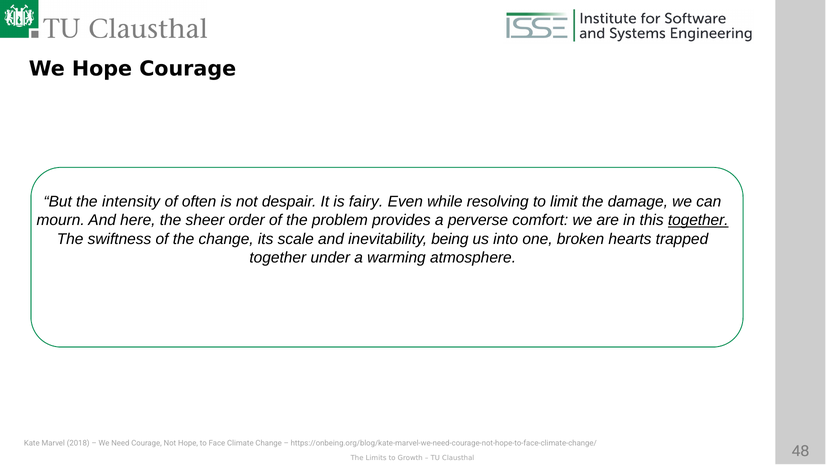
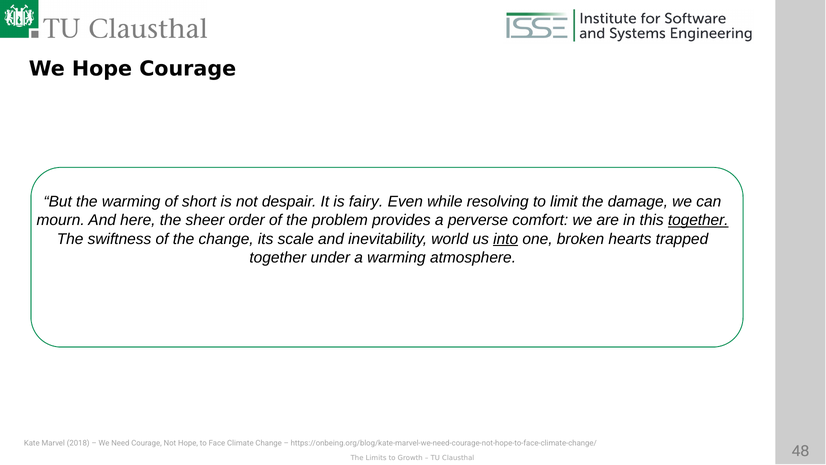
the intensity: intensity -> warming
often: often -> short
inevitability being: being -> world
into underline: none -> present
